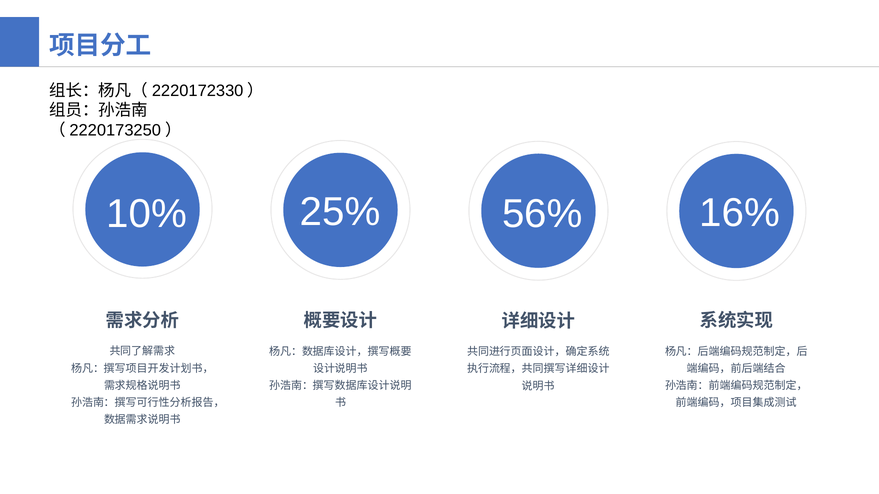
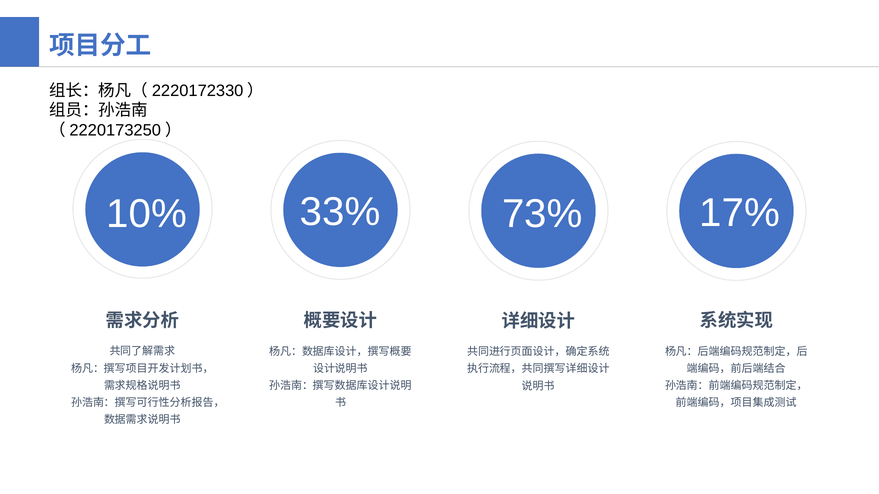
25%: 25% -> 33%
16%: 16% -> 17%
56%: 56% -> 73%
